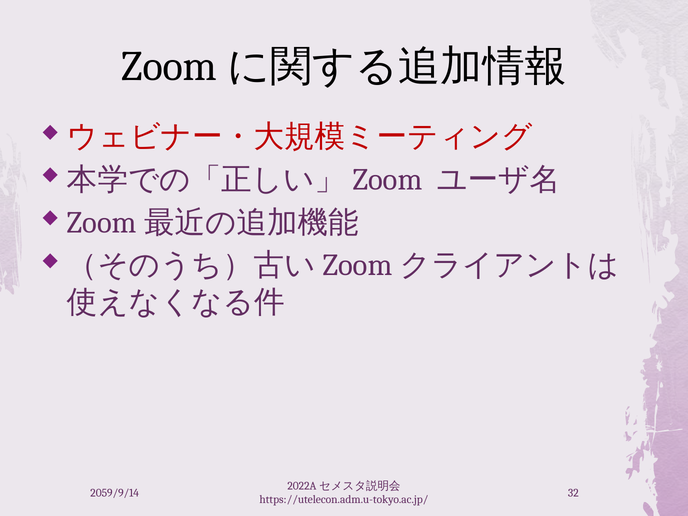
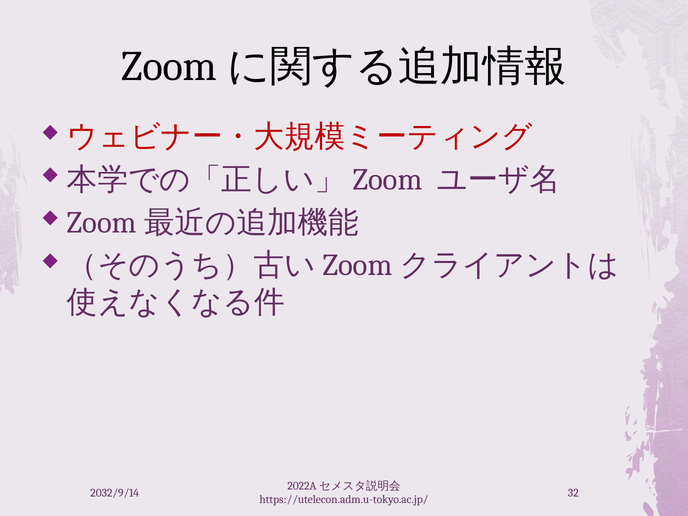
2059/9/14: 2059/9/14 -> 2032/9/14
